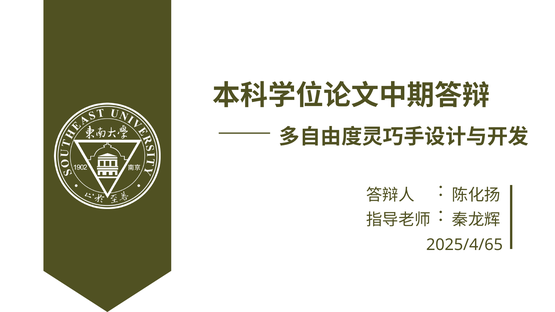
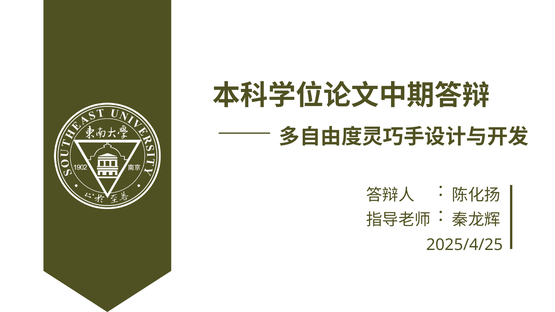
2025/4/65: 2025/4/65 -> 2025/4/25
